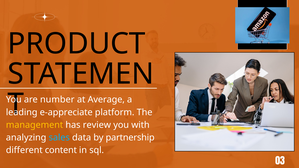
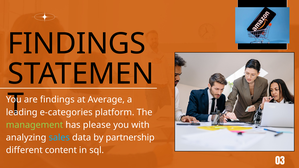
PRODUCT at (77, 44): PRODUCT -> FINDINGS
are number: number -> findings
e-appreciate: e-appreciate -> e-categories
management colour: yellow -> light green
review: review -> please
